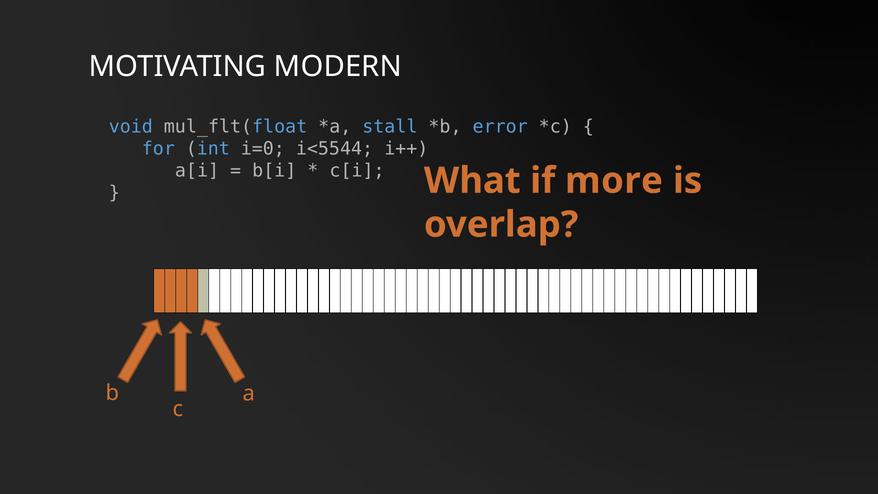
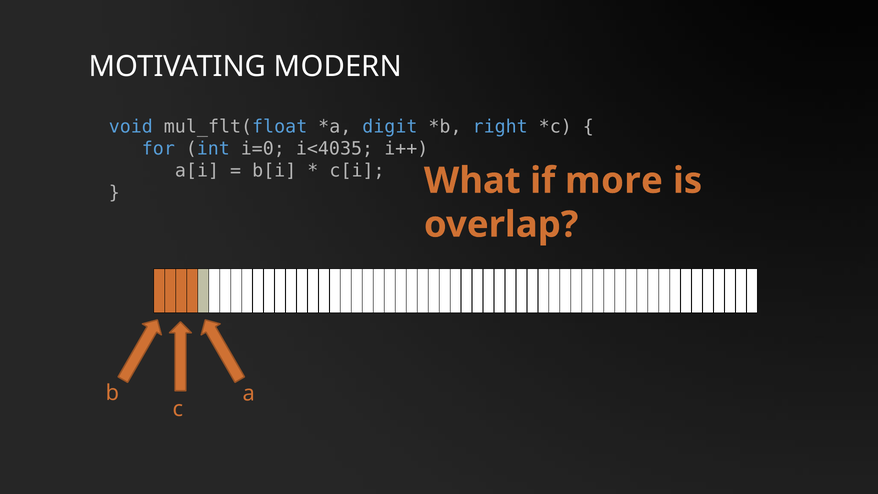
stall: stall -> digit
error: error -> right
i<5544: i<5544 -> i<4035
